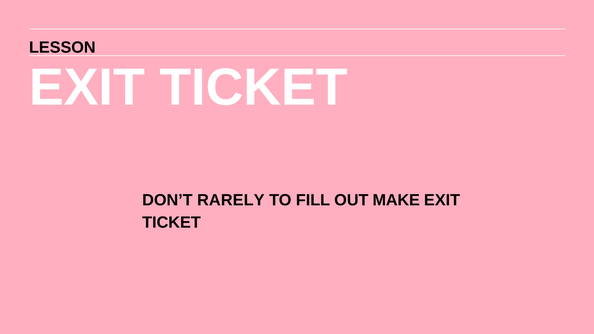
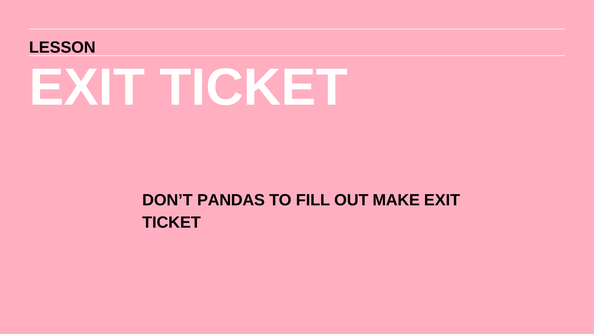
RARELY: RARELY -> PANDAS
